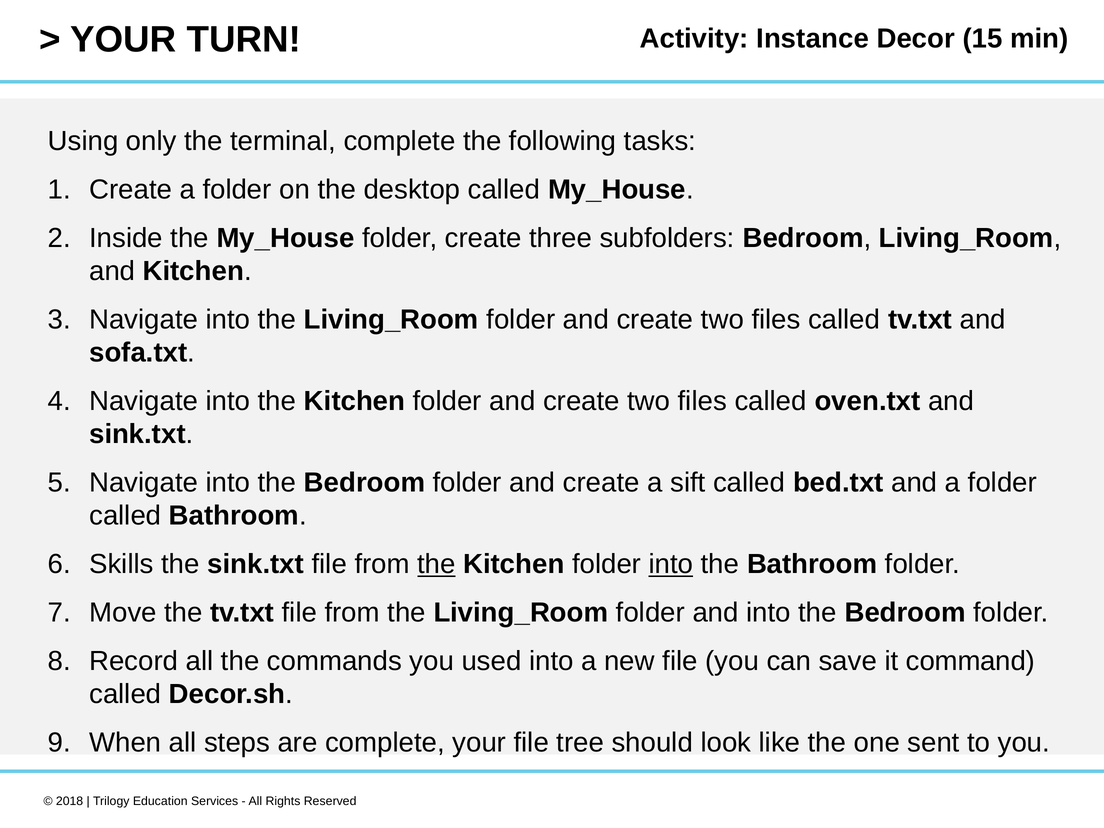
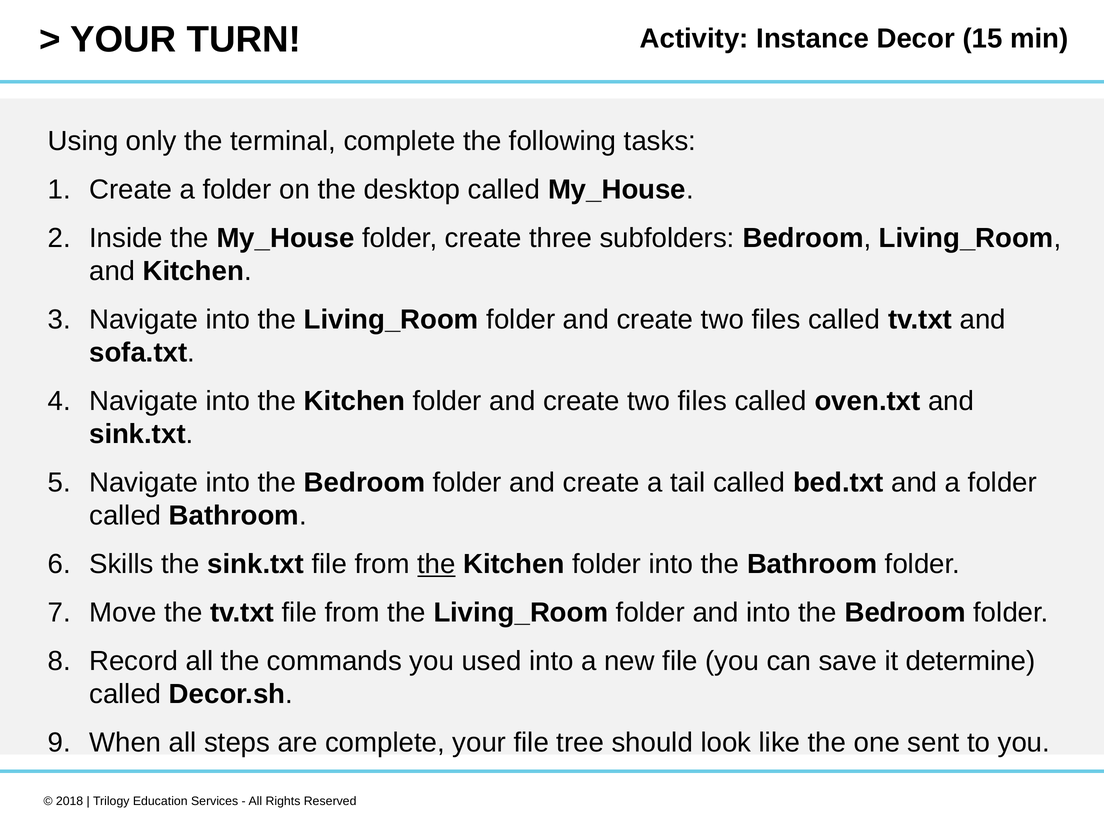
sift: sift -> tail
into at (671, 564) underline: present -> none
command: command -> determine
